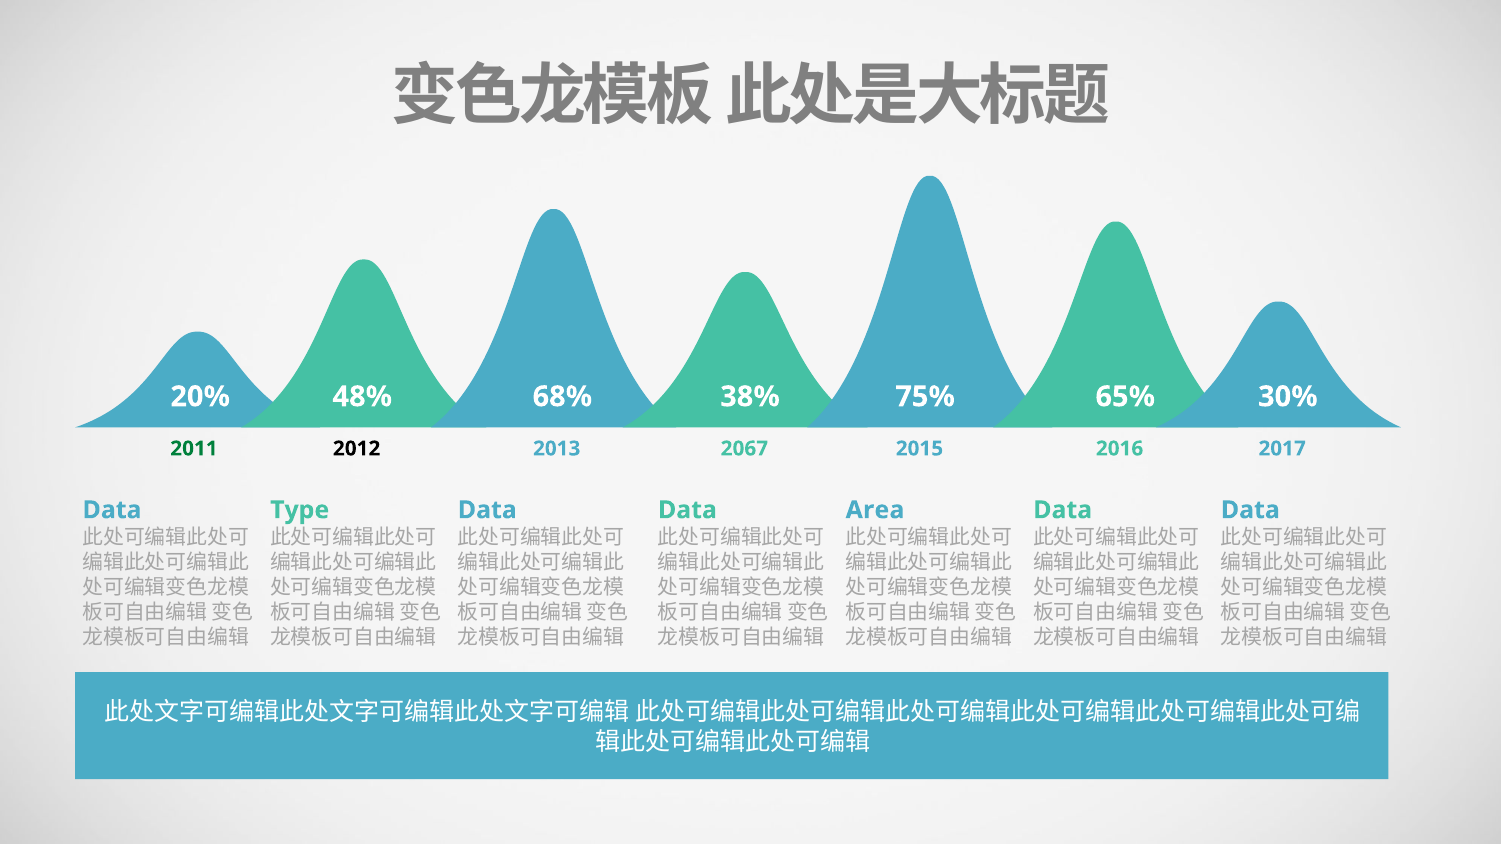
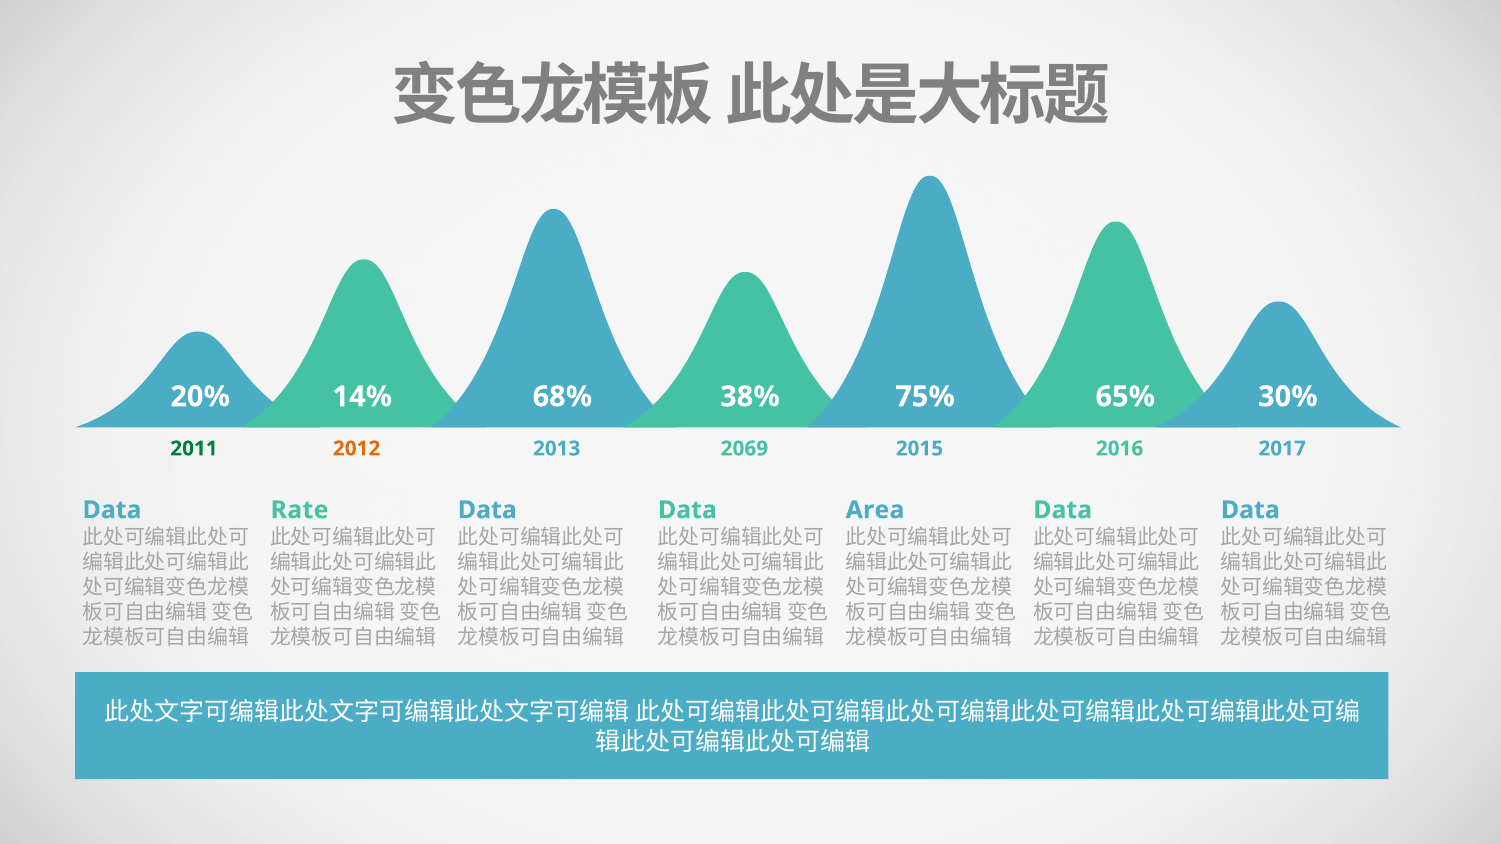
48%: 48% -> 14%
2012 colour: black -> orange
2067: 2067 -> 2069
Type: Type -> Rate
